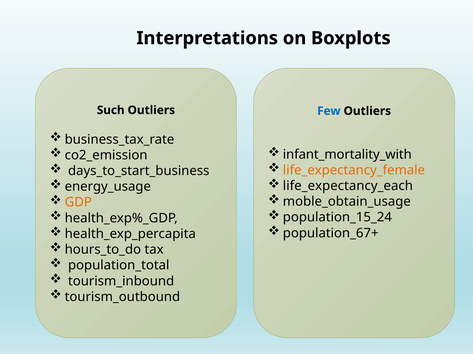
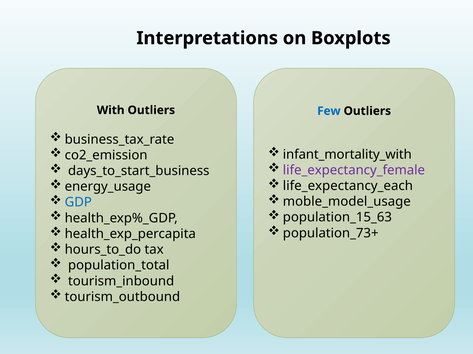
Such: Such -> With
life_expectancy_female colour: orange -> purple
moble_obtain_usage: moble_obtain_usage -> moble_model_usage
GDP colour: orange -> blue
population_15_24: population_15_24 -> population_15_63
population_67+: population_67+ -> population_73+
